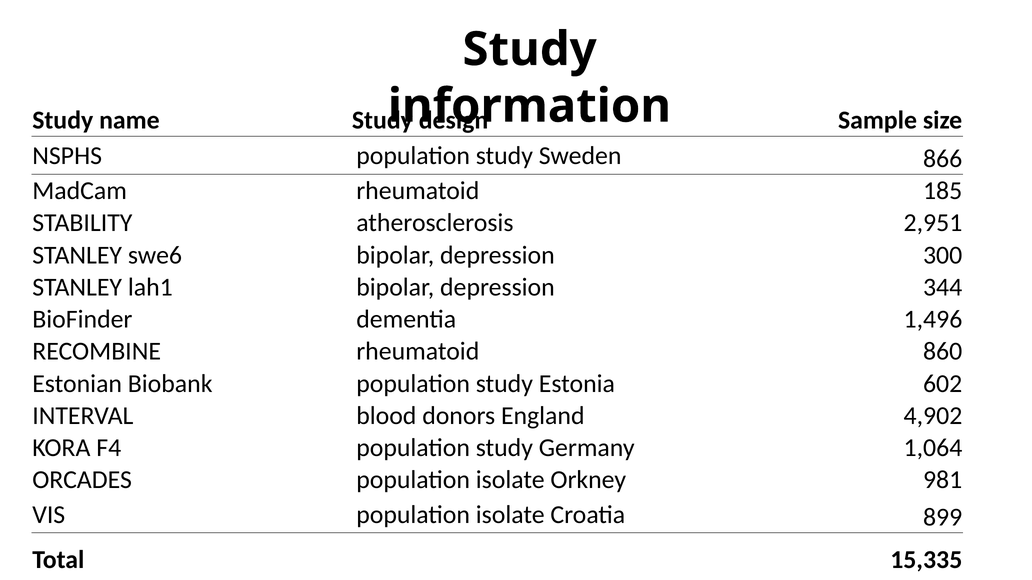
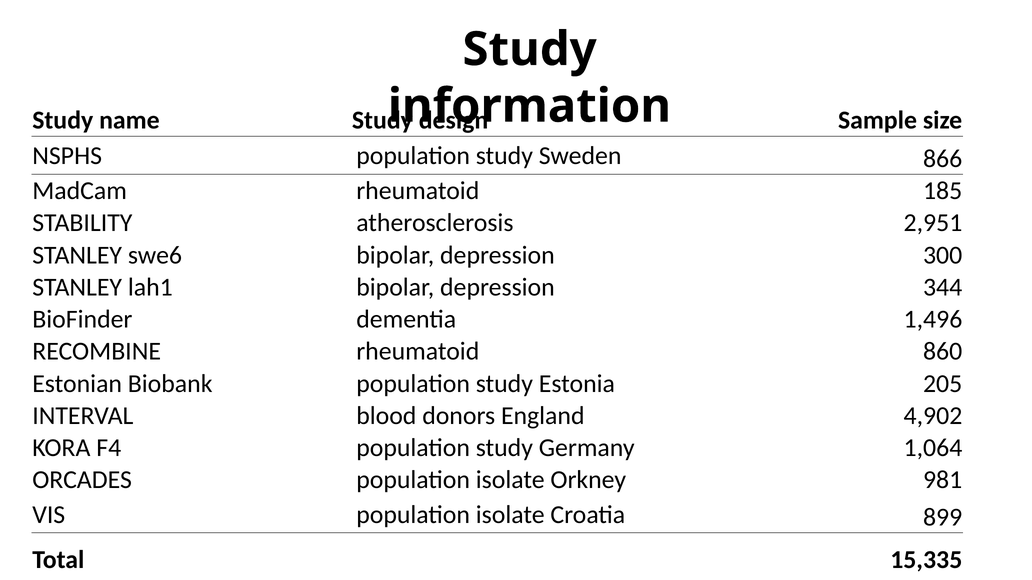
602: 602 -> 205
